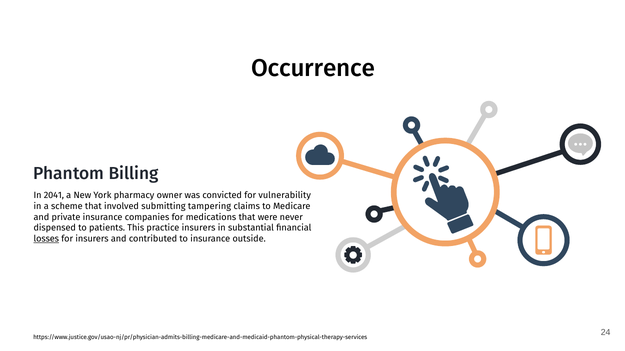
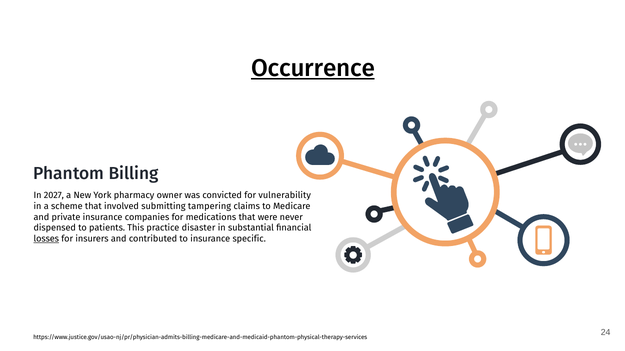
Occurrence underline: none -> present
2041: 2041 -> 2027
practice insurers: insurers -> disaster
outside: outside -> specific
